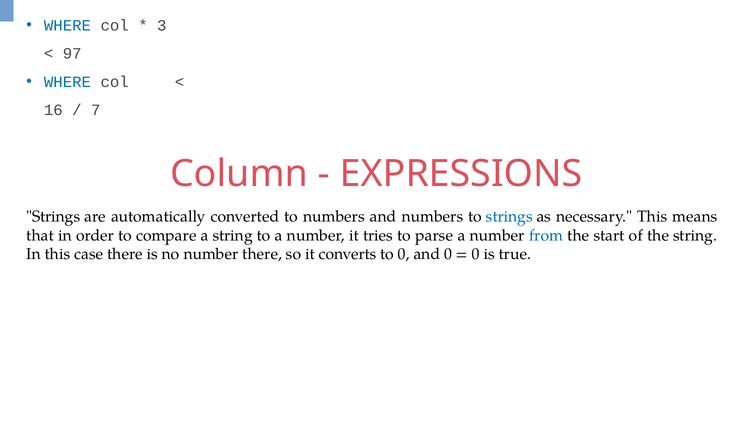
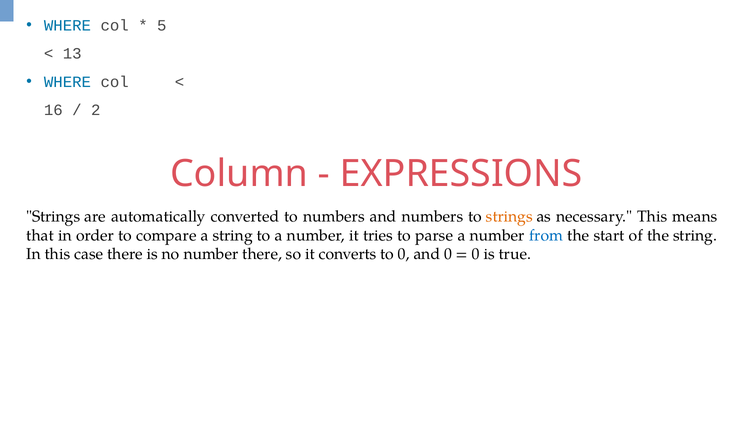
3: 3 -> 5
97: 97 -> 13
7: 7 -> 2
strings at (509, 216) colour: blue -> orange
